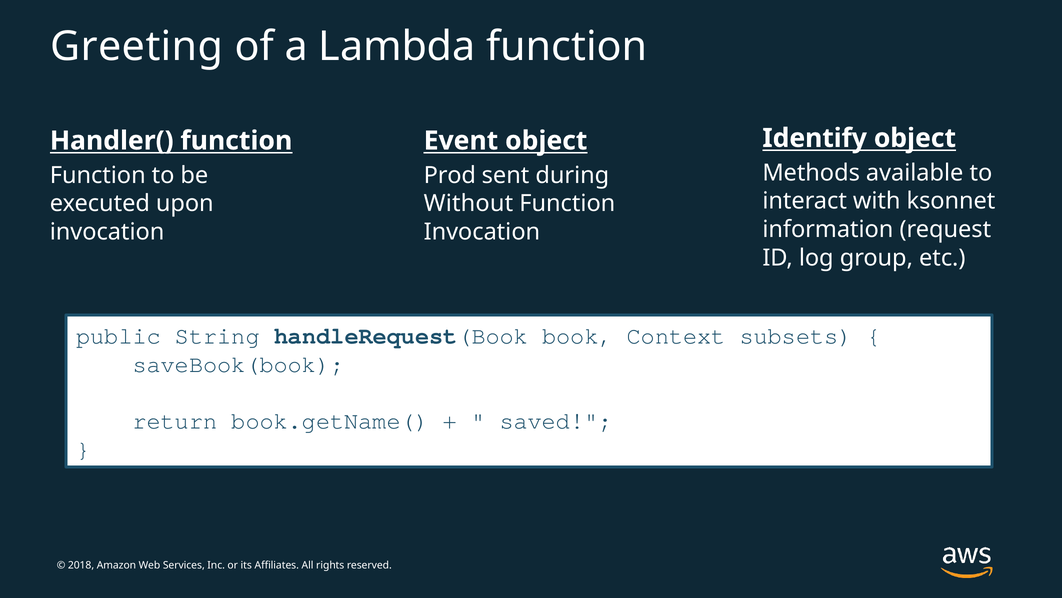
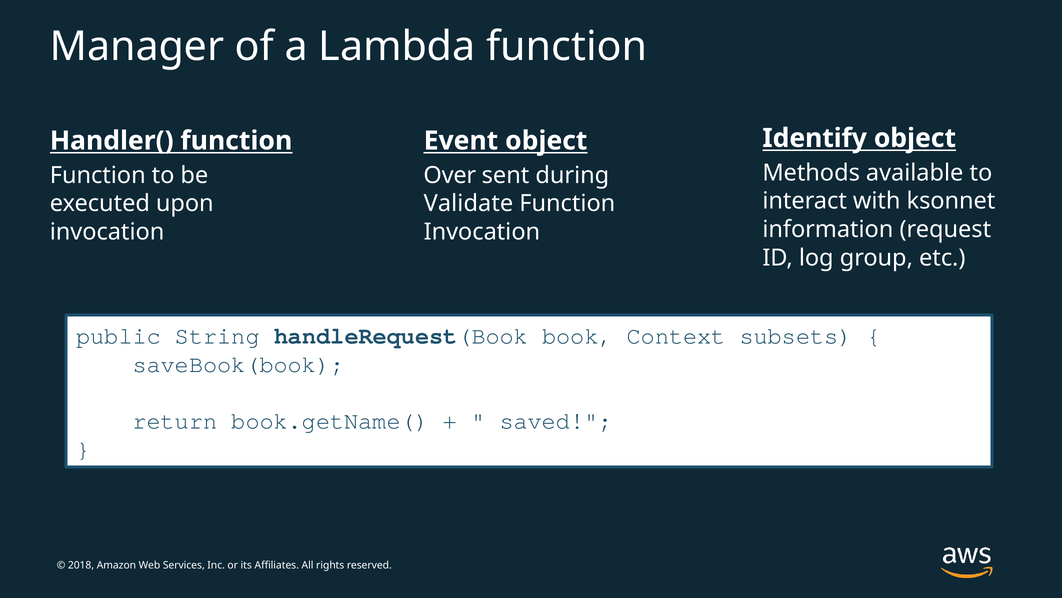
Greeting: Greeting -> Manager
Prod: Prod -> Over
Without: Without -> Validate
